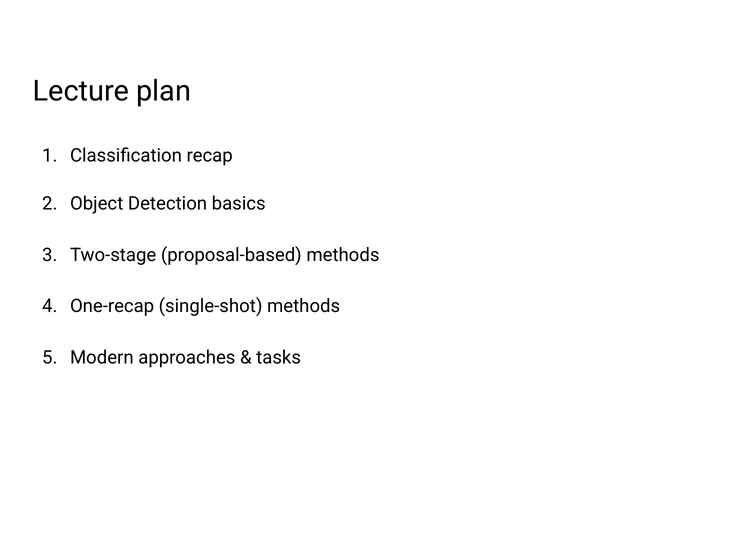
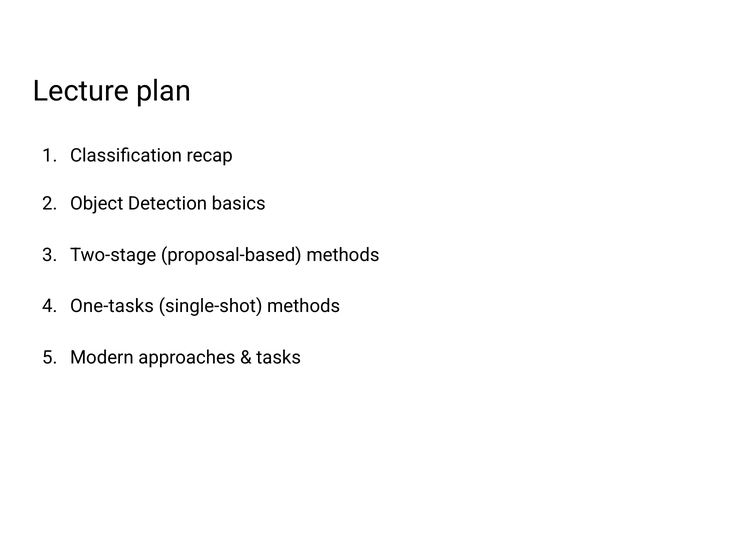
One-recap: One-recap -> One-tasks
